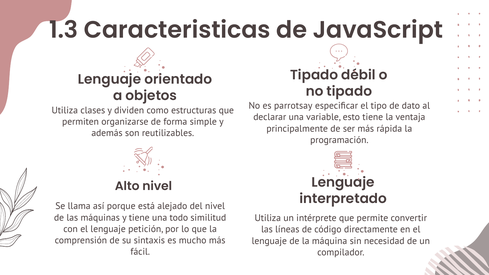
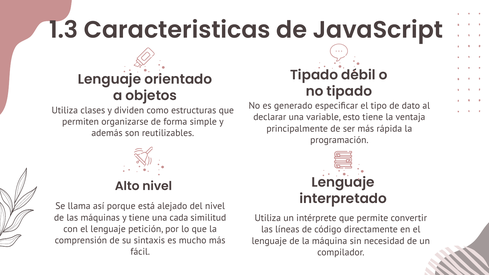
parrotsay: parrotsay -> generado
todo: todo -> cada
